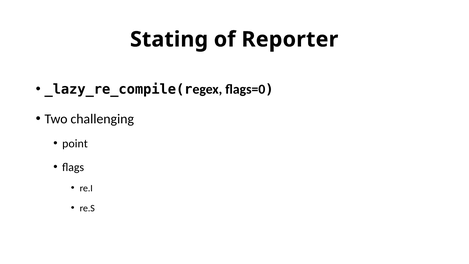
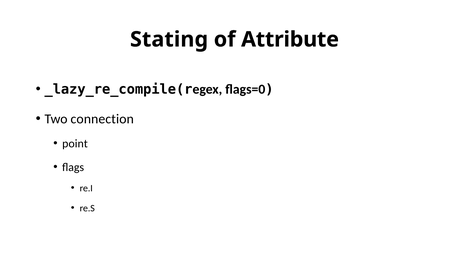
Reporter: Reporter -> Attribute
challenging: challenging -> connection
